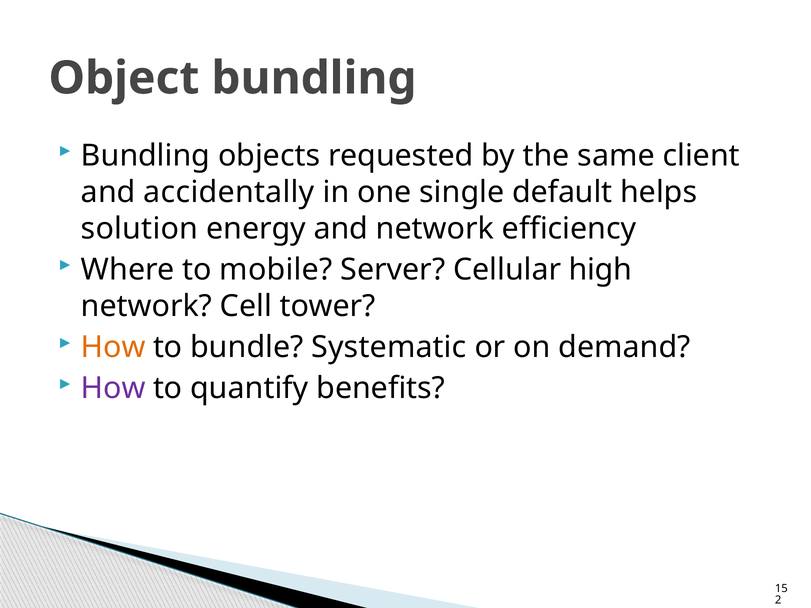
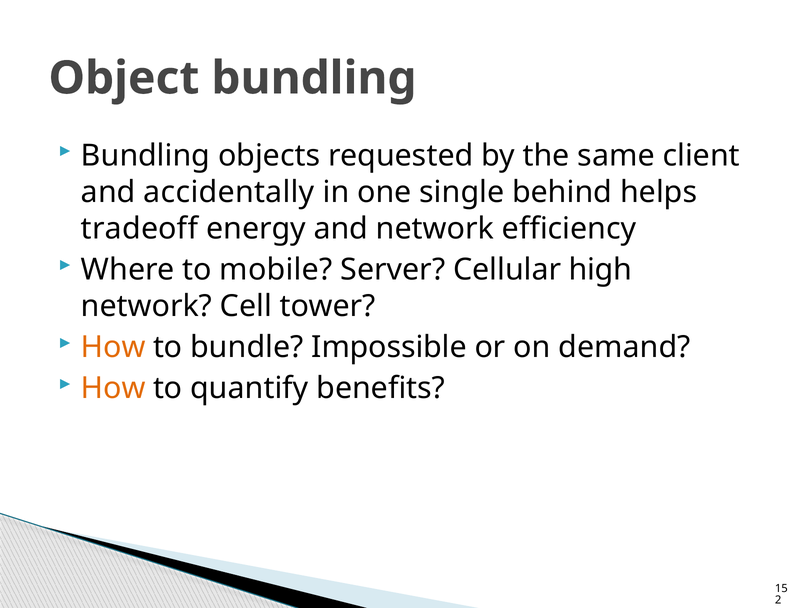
default: default -> behind
solution: solution -> tradeoff
Systematic: Systematic -> Impossible
How at (113, 388) colour: purple -> orange
